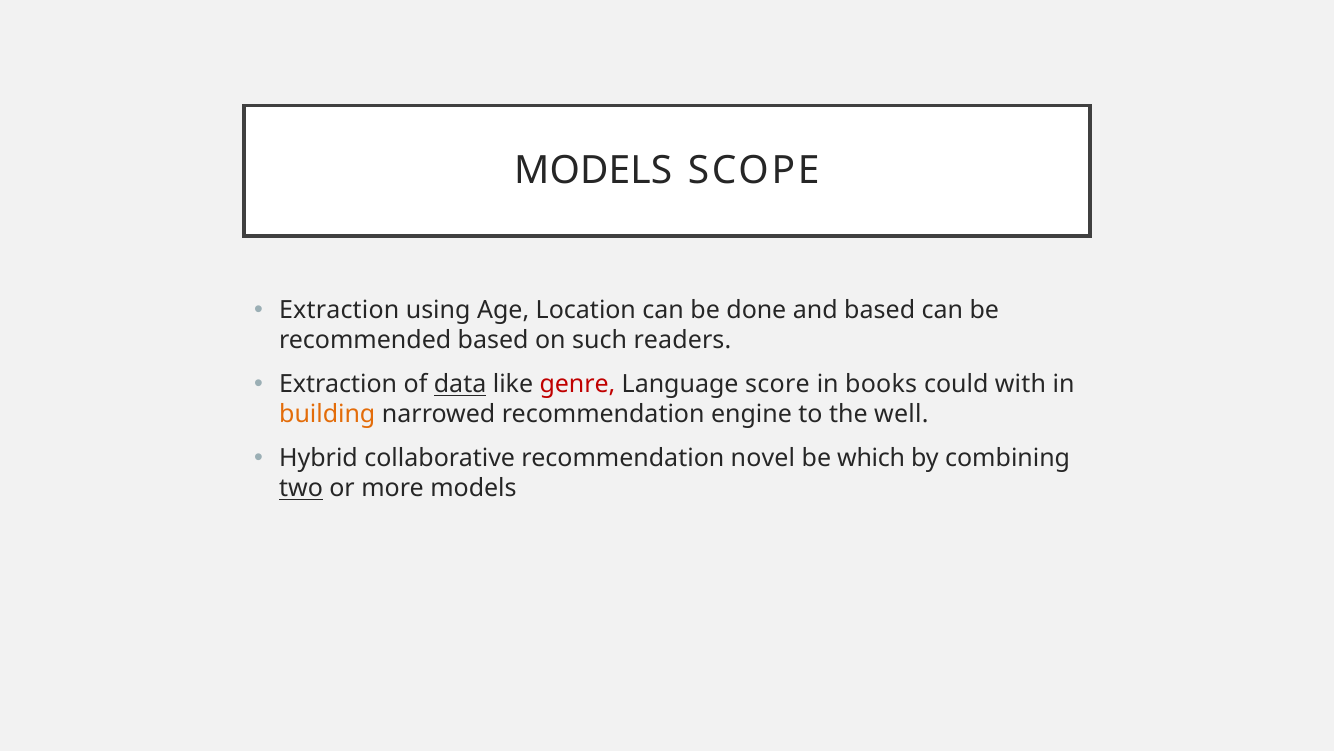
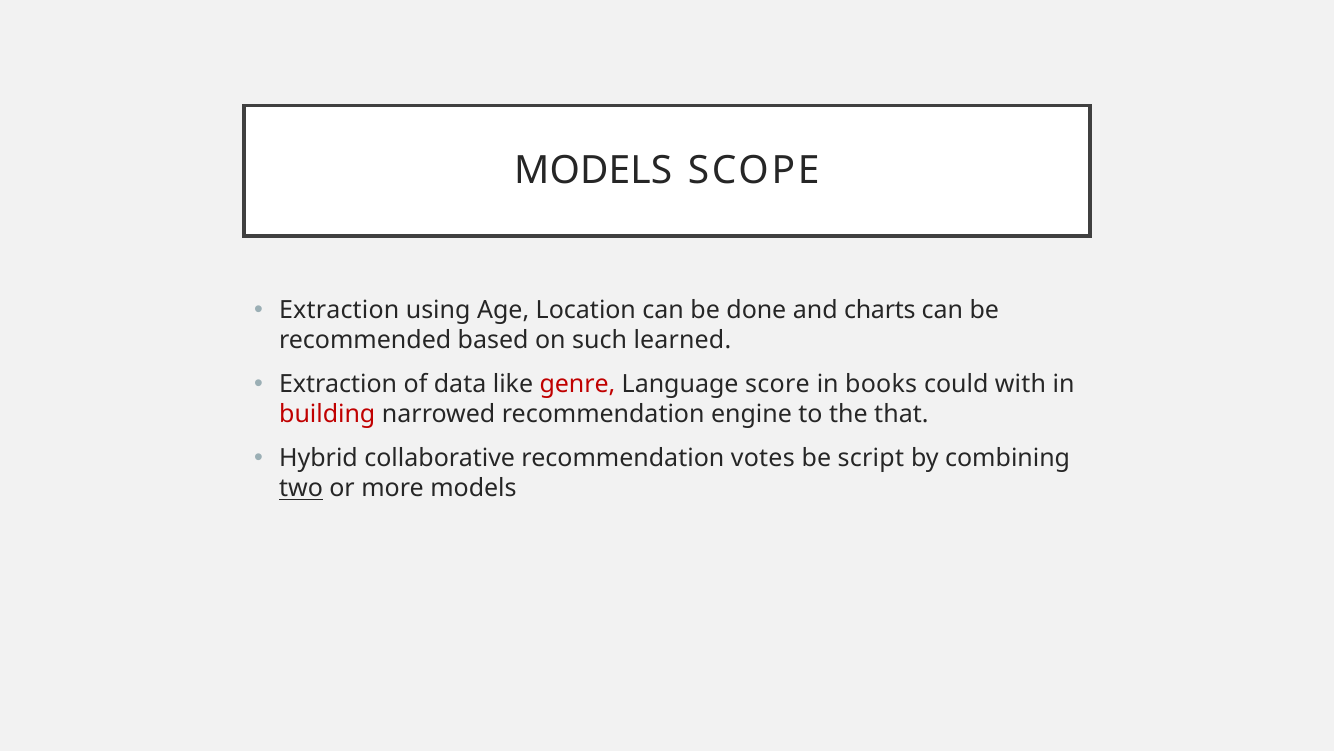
and based: based -> charts
readers: readers -> learned
data underline: present -> none
building colour: orange -> red
well: well -> that
novel: novel -> votes
which: which -> script
